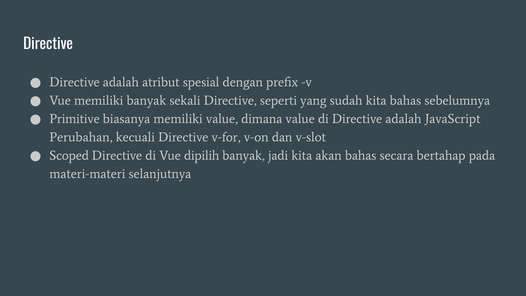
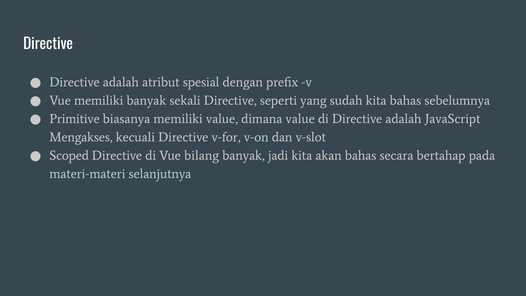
Perubahan: Perubahan -> Mengakses
dipilih: dipilih -> bilang
